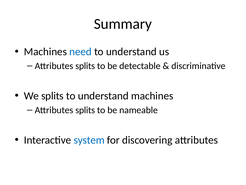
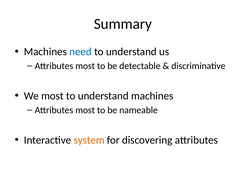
splits at (85, 66): splits -> most
We splits: splits -> most
splits at (85, 110): splits -> most
system colour: blue -> orange
